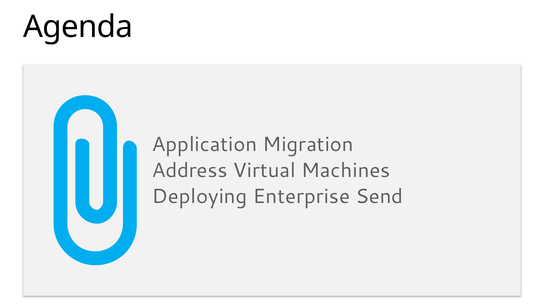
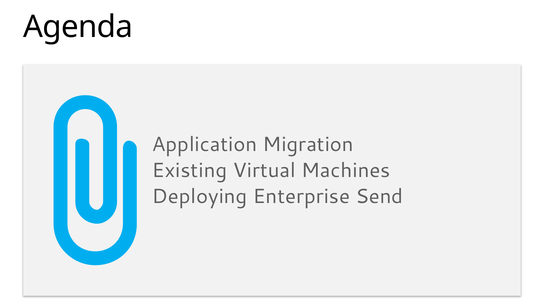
Address: Address -> Existing
